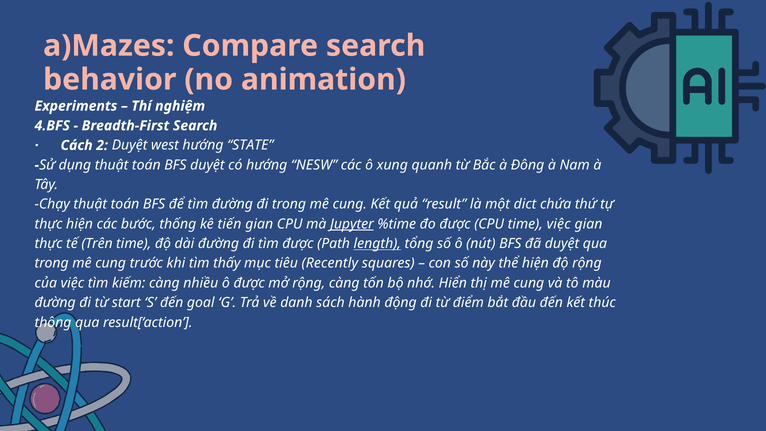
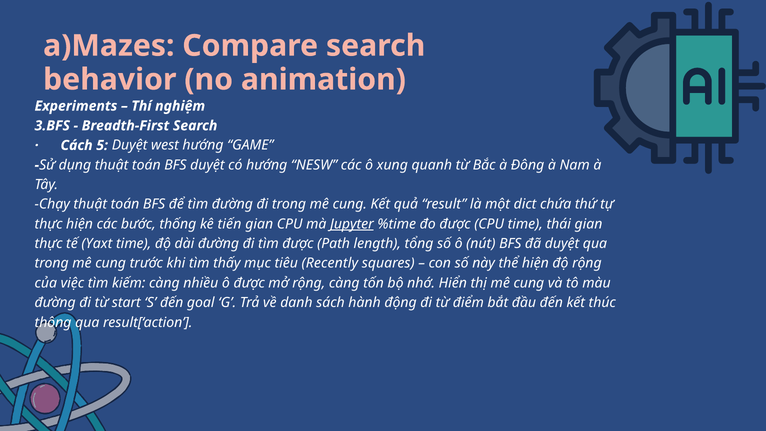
4.BFS: 4.BFS -> 3.BFS
2: 2 -> 5
STATE: STATE -> GAME
time việc: việc -> thái
Trên: Trên -> Yaxt
length underline: present -> none
